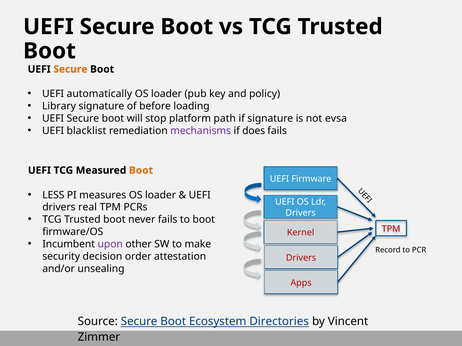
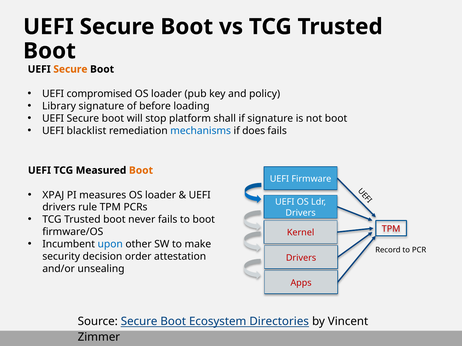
automatically: automatically -> compromised
path: path -> shall
not evsa: evsa -> boot
mechanisms colour: purple -> blue
LESS: LESS -> XPAJ
real: real -> rule
upon colour: purple -> blue
